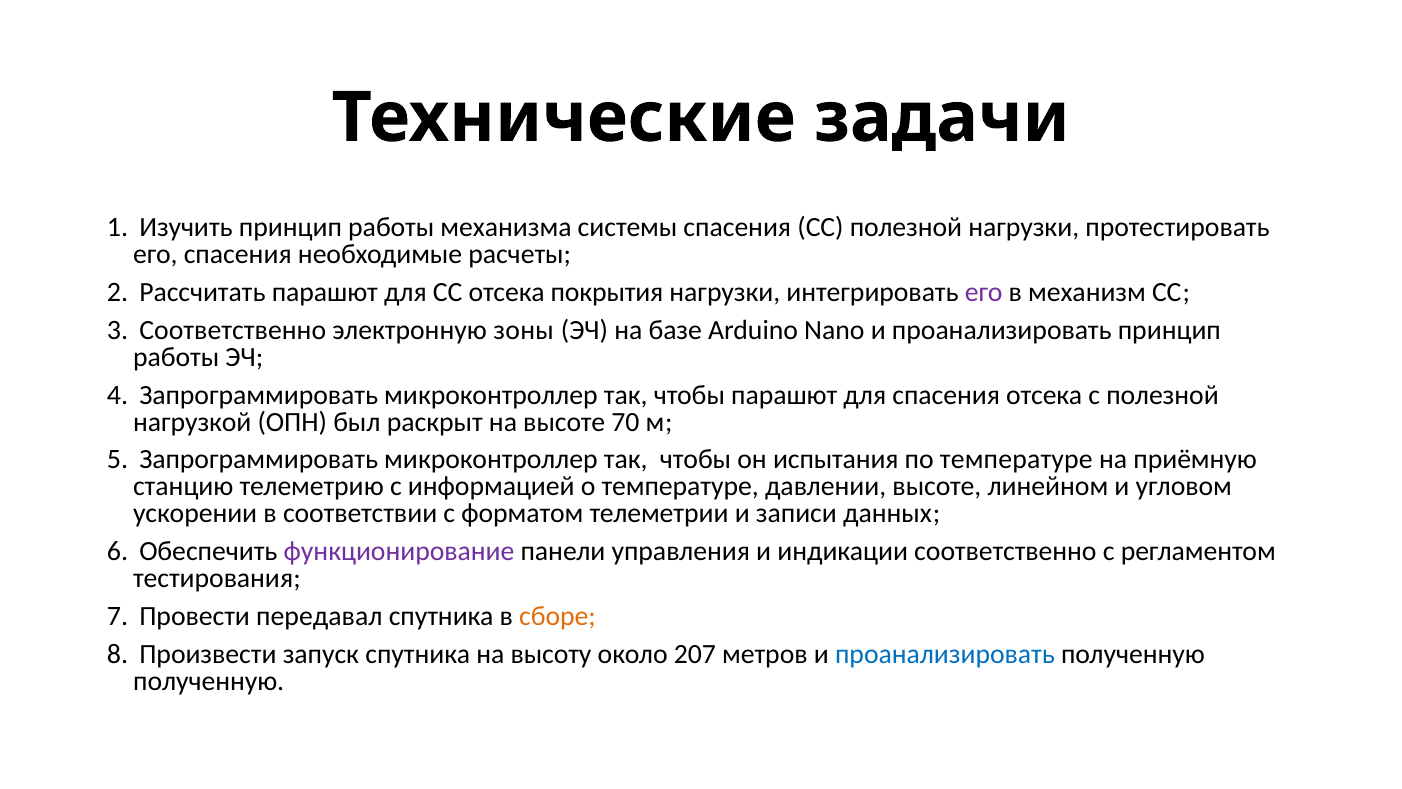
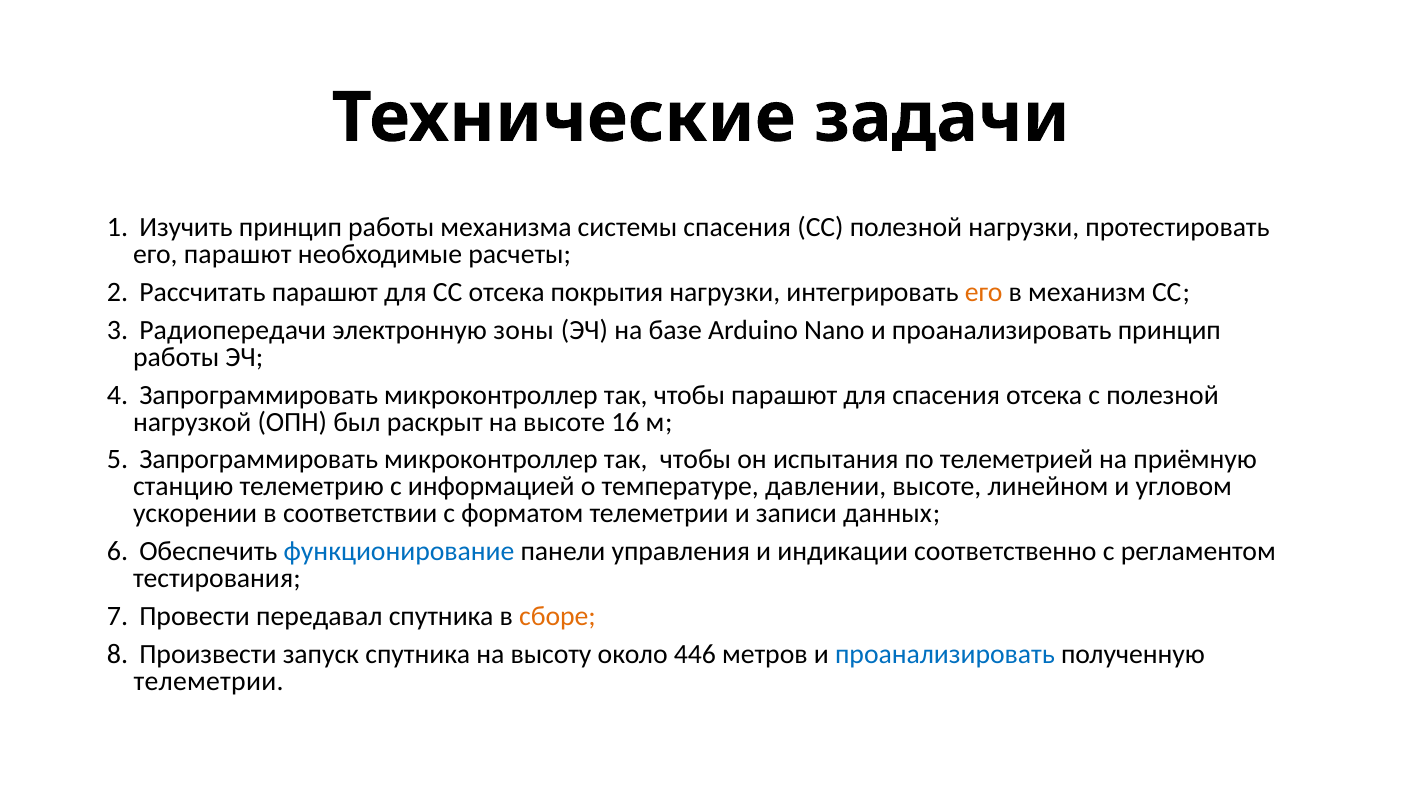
его спасения: спасения -> парашют
его at (984, 292) colour: purple -> orange
Соответственно at (233, 330): Соответственно -> Радиопередачи
70: 70 -> 16
по температуре: температуре -> телеметрией
функционирование colour: purple -> blue
207: 207 -> 446
полученную at (209, 681): полученную -> телеметрии
